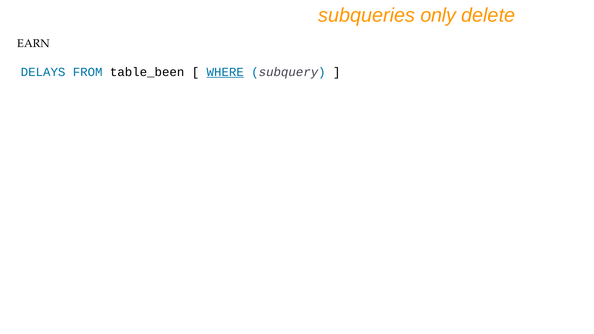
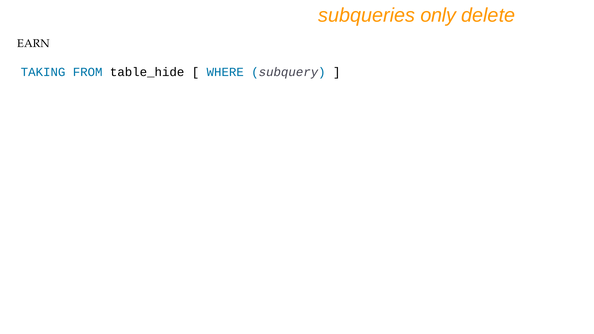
DELAYS: DELAYS -> TAKING
table_been: table_been -> table_hide
WHERE underline: present -> none
